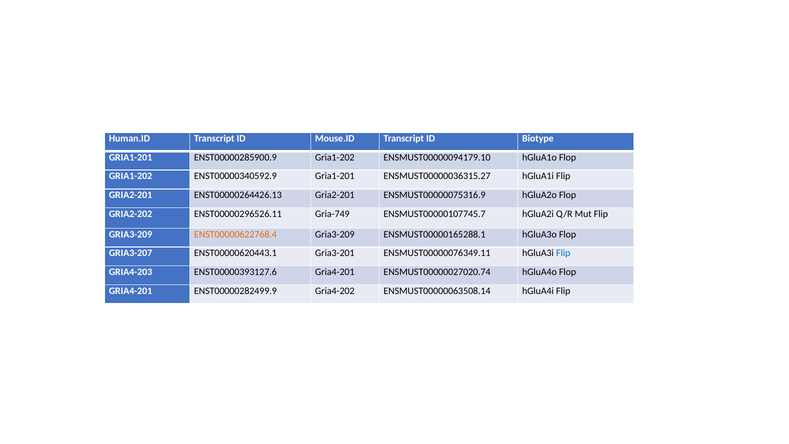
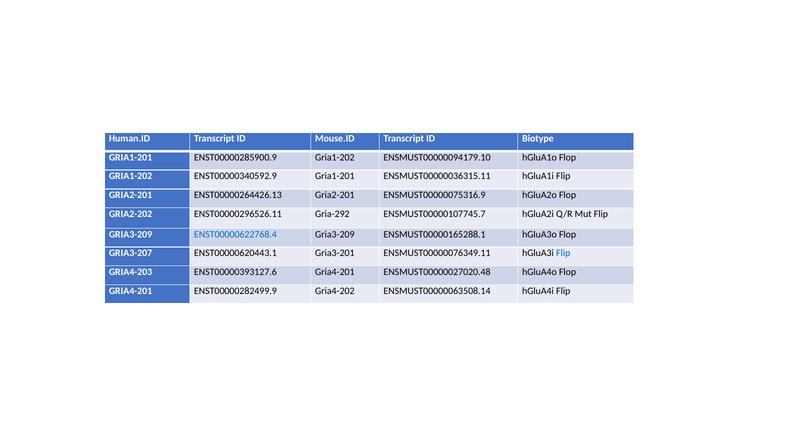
ENSMUST00000036315.27: ENSMUST00000036315.27 -> ENSMUST00000036315.11
Gria-749: Gria-749 -> Gria-292
ENST00000622768.4 colour: orange -> blue
ENSMUST00000027020.74: ENSMUST00000027020.74 -> ENSMUST00000027020.48
